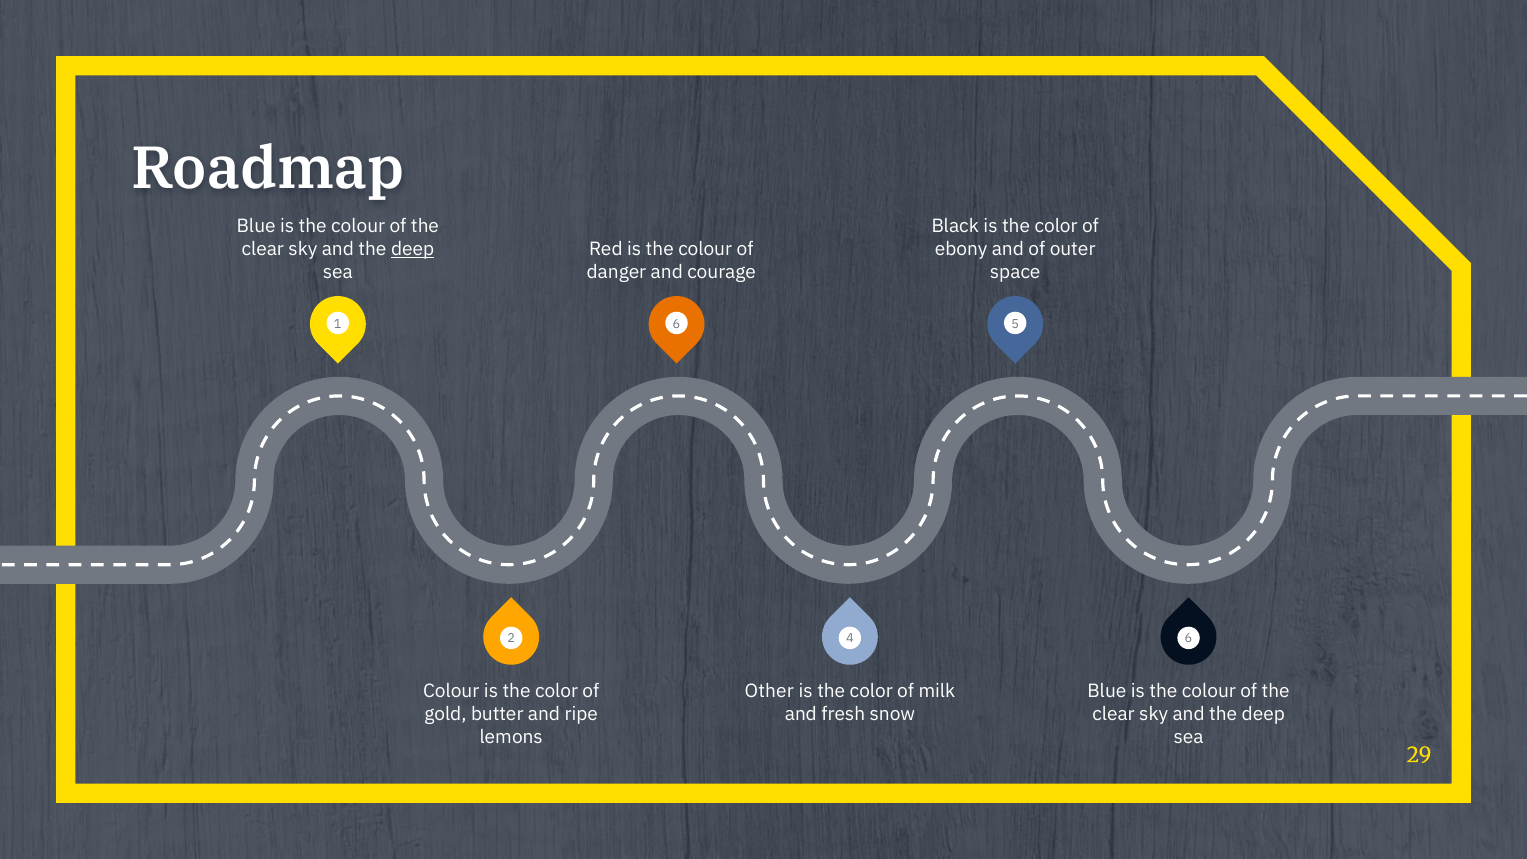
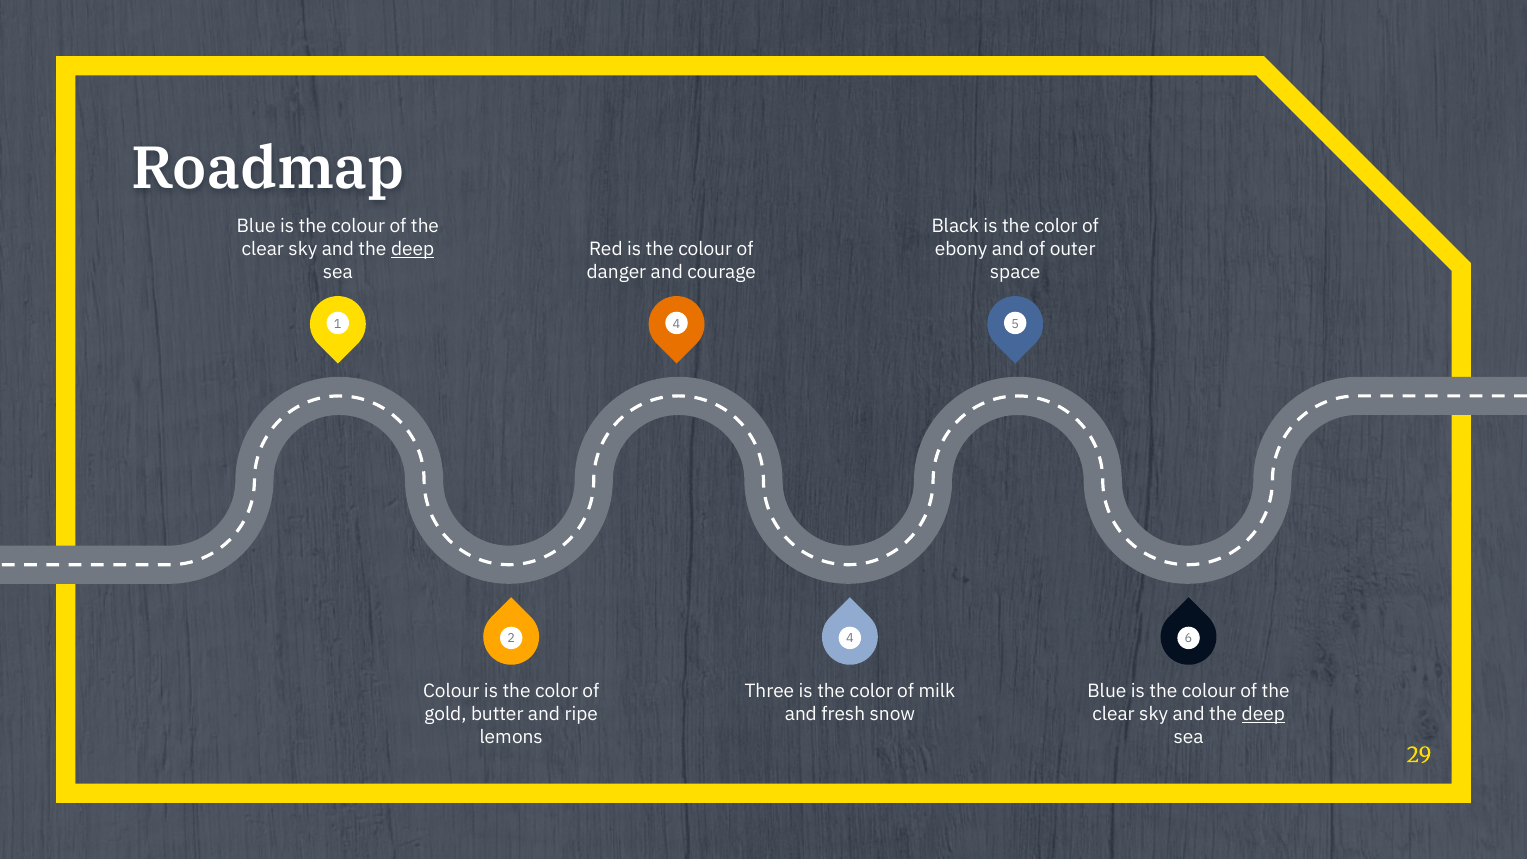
1 6: 6 -> 4
Other: Other -> Three
deep at (1263, 714) underline: none -> present
